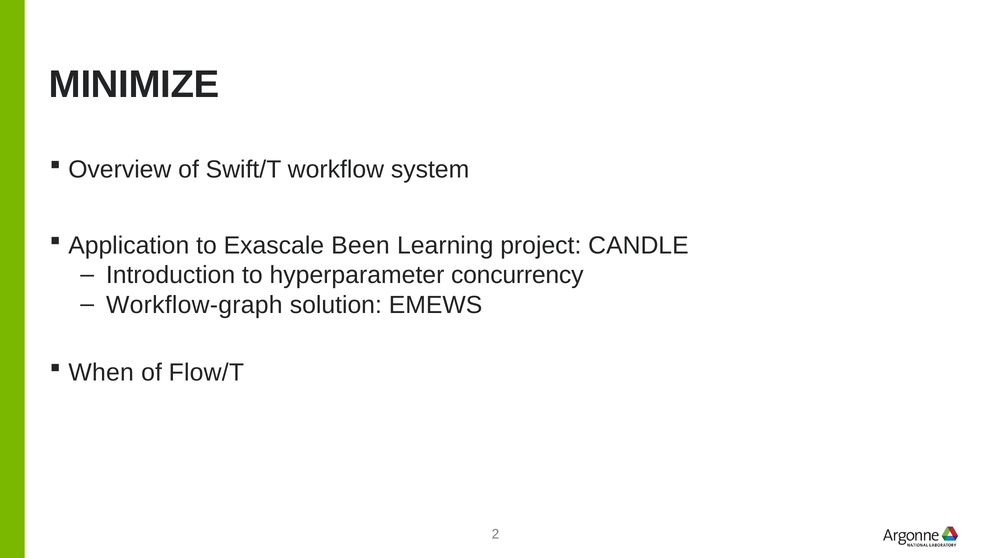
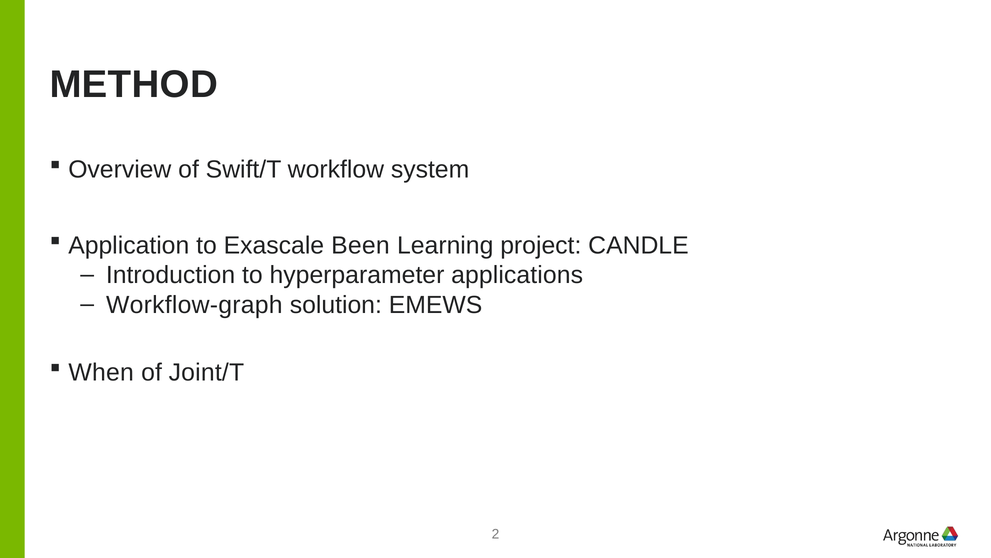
MINIMIZE: MINIMIZE -> METHOD
concurrency: concurrency -> applications
Flow/T: Flow/T -> Joint/T
